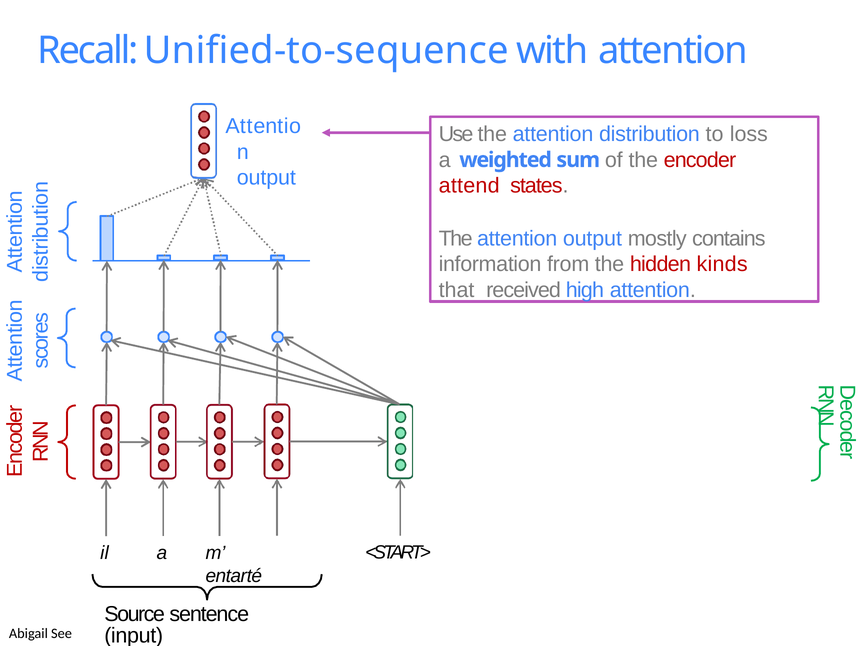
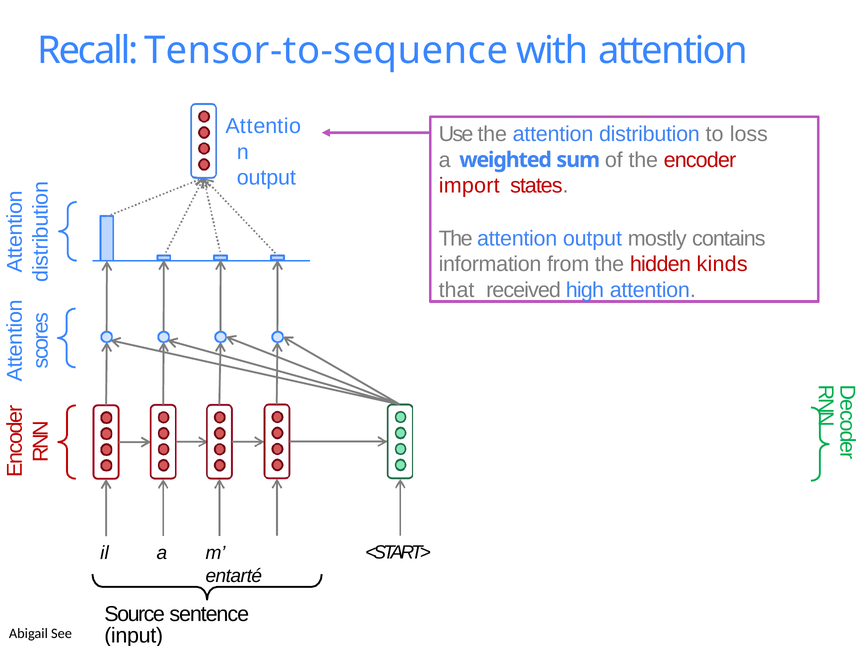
Unified-to-sequence: Unified-to-sequence -> Tensor-to-sequence
attend: attend -> import
